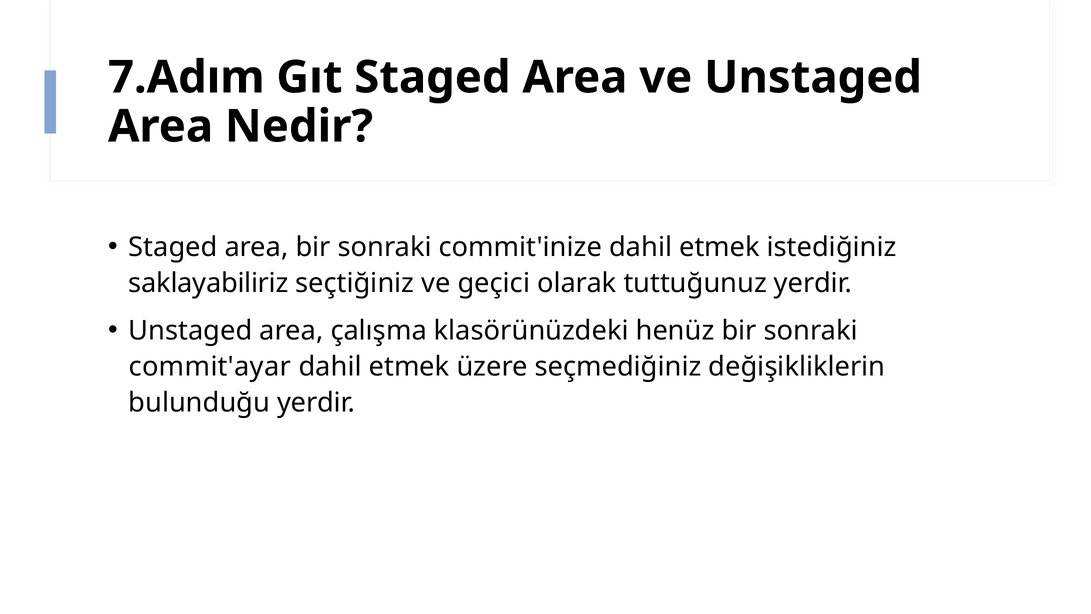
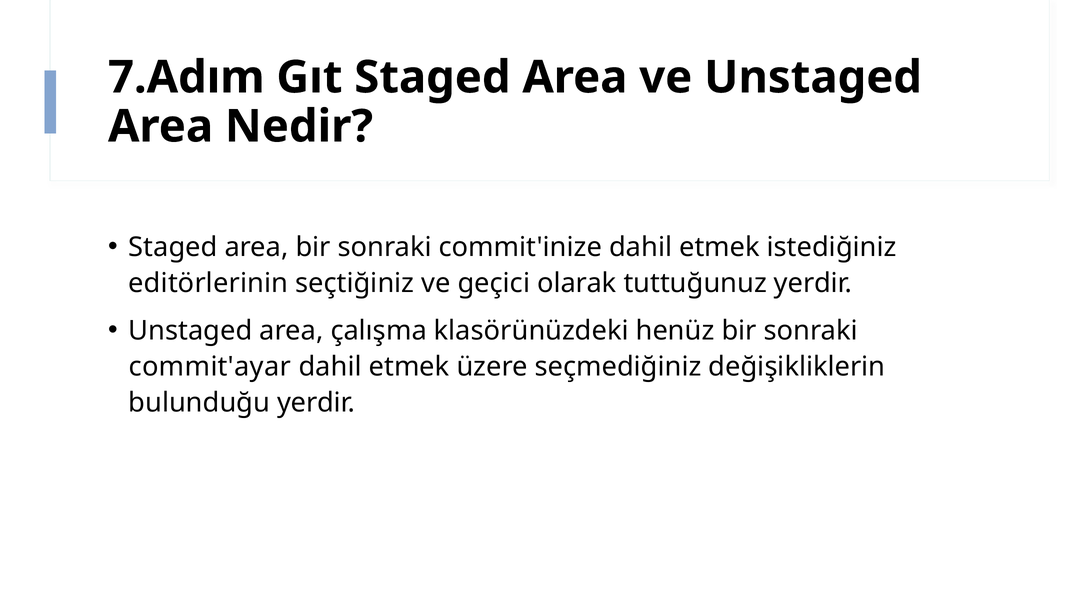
saklayabiliriz: saklayabiliriz -> editörlerinin
